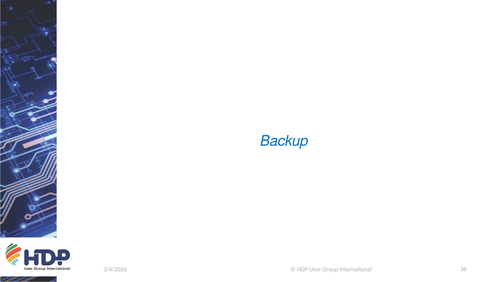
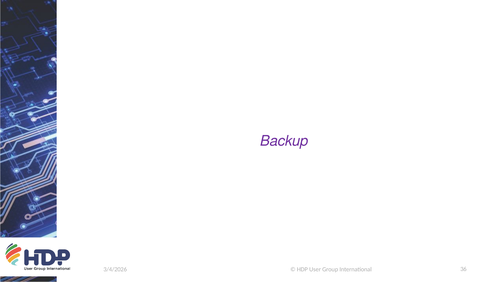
Backup colour: blue -> purple
